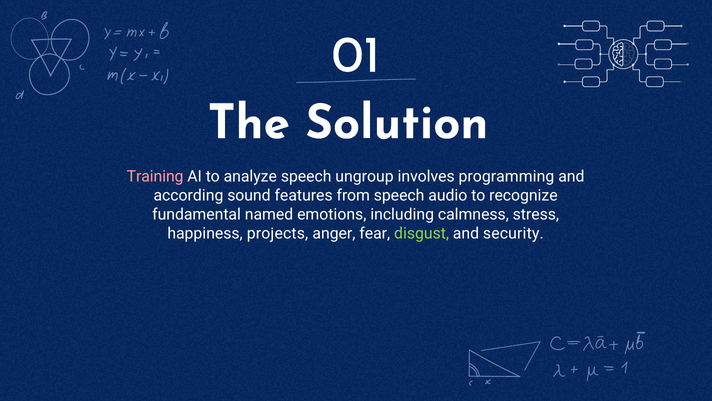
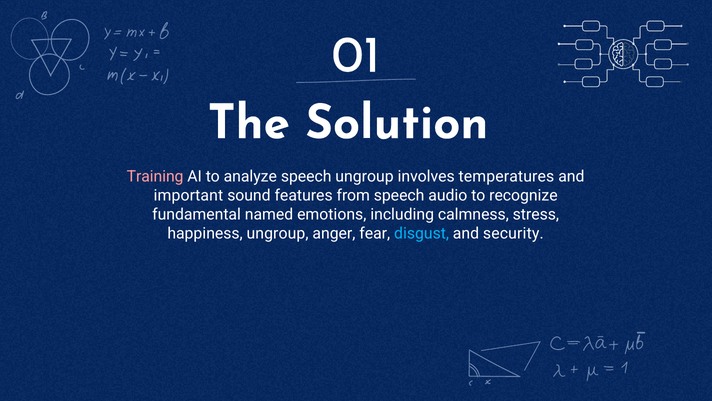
programming: programming -> temperatures
according: according -> important
happiness projects: projects -> ungroup
disgust colour: light green -> light blue
